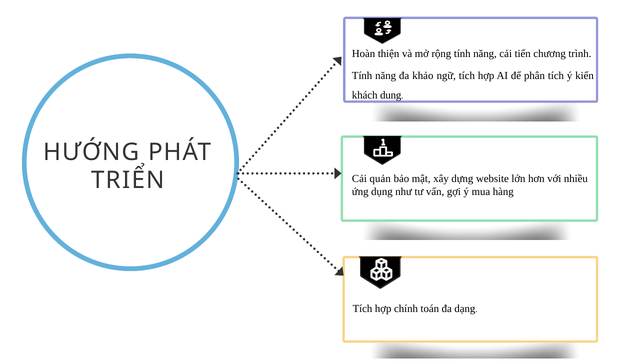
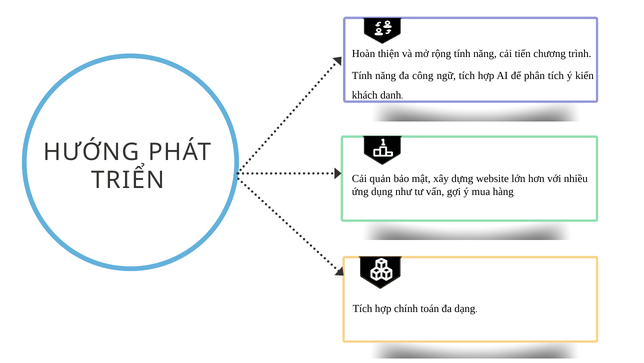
khảo: khảo -> công
dung: dung -> danh
